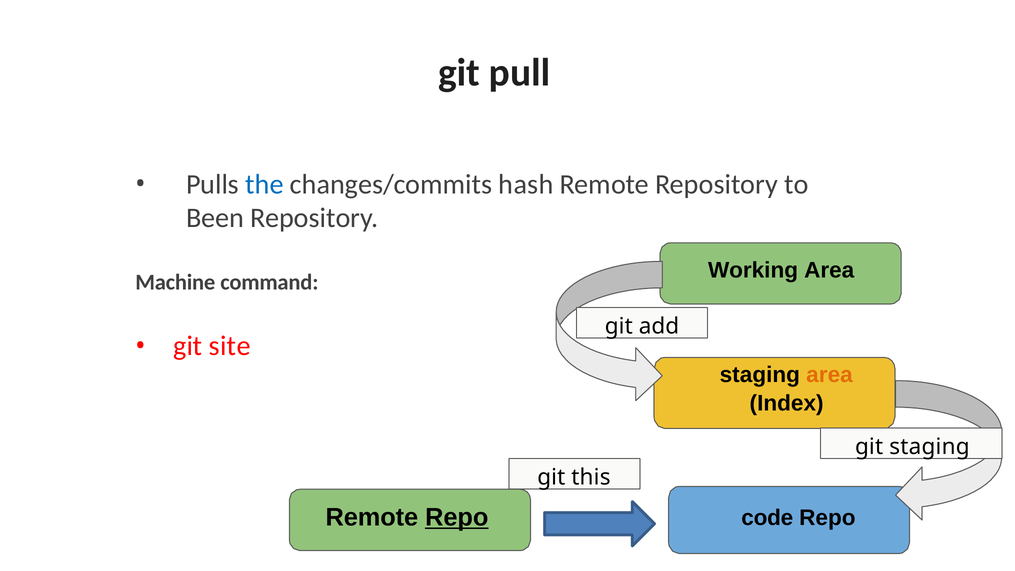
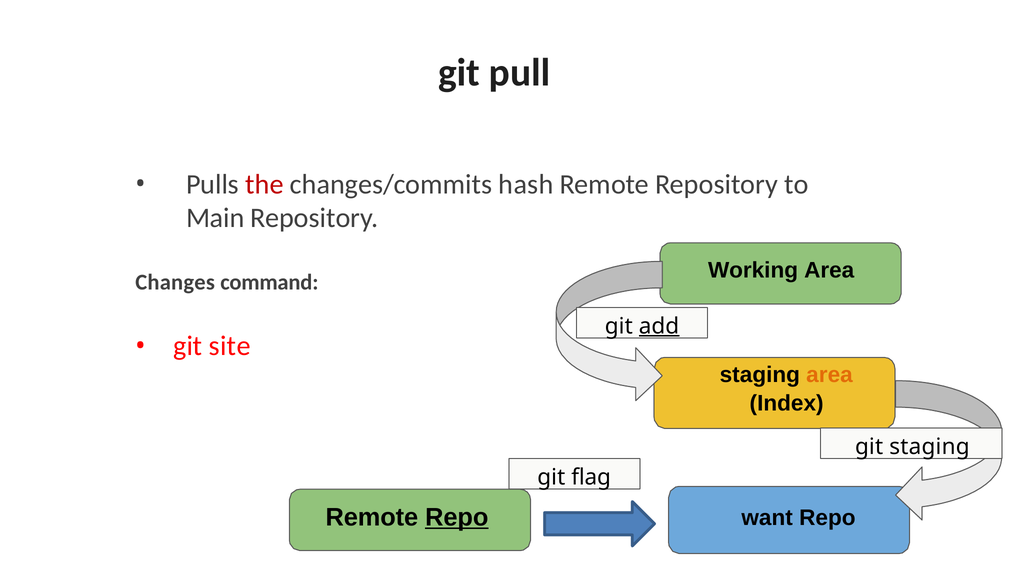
the colour: blue -> red
Been: Been -> Main
Machine: Machine -> Changes
add underline: none -> present
this: this -> flag
code: code -> want
